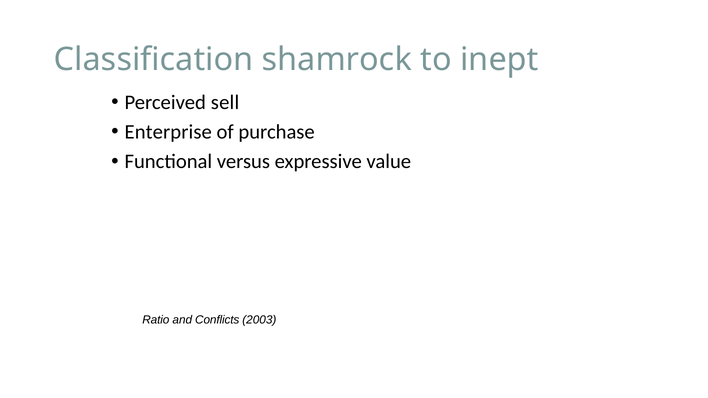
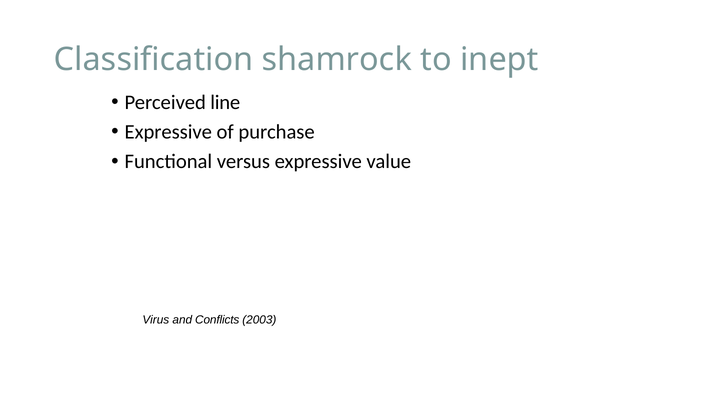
sell: sell -> line
Enterprise at (168, 132): Enterprise -> Expressive
Ratio: Ratio -> Virus
